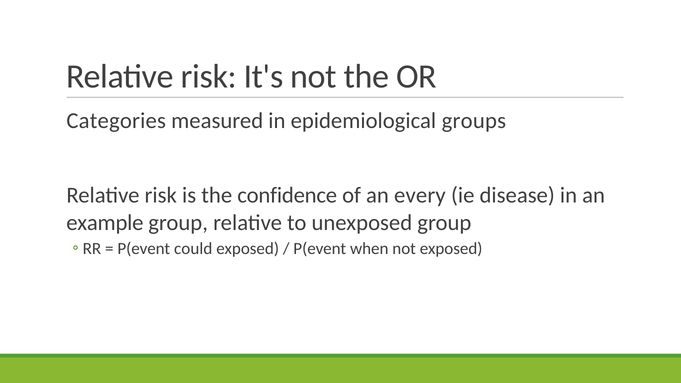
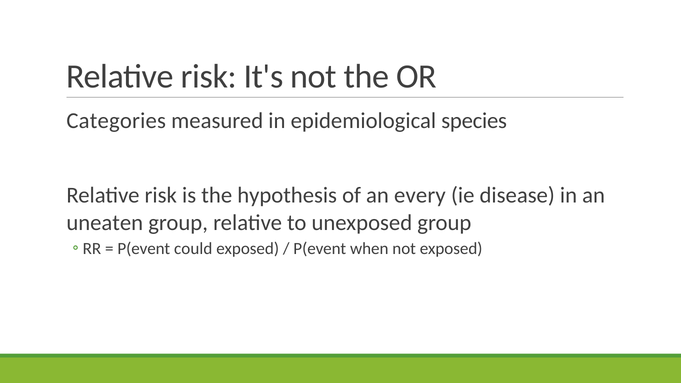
groups: groups -> species
confidence: confidence -> hypothesis
example: example -> uneaten
